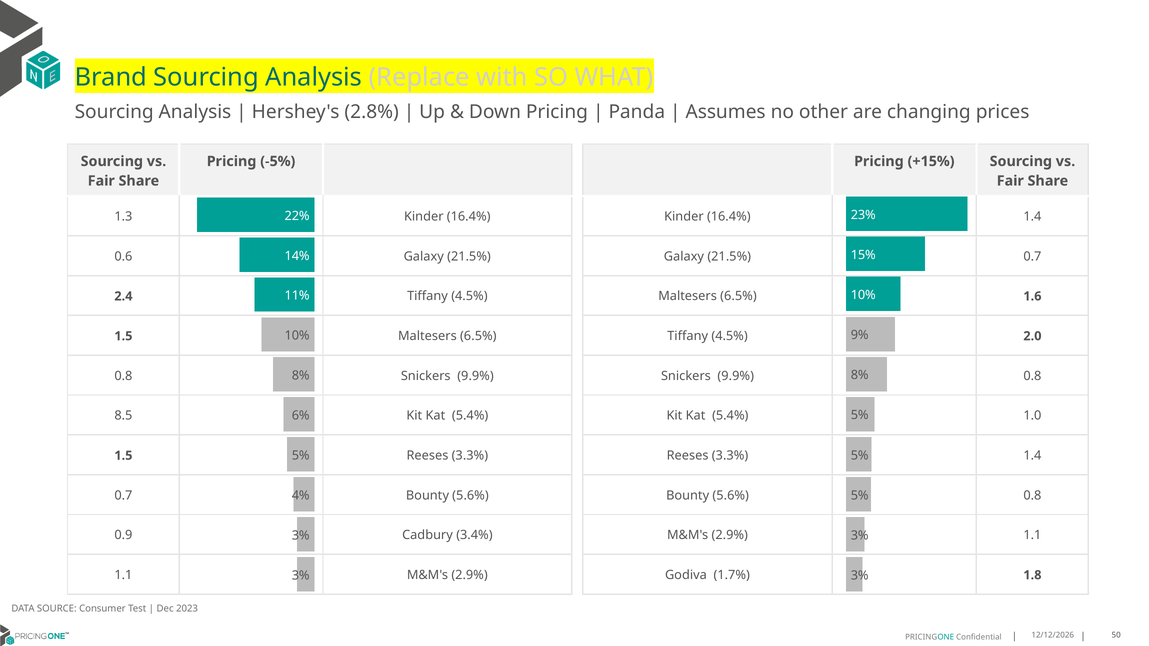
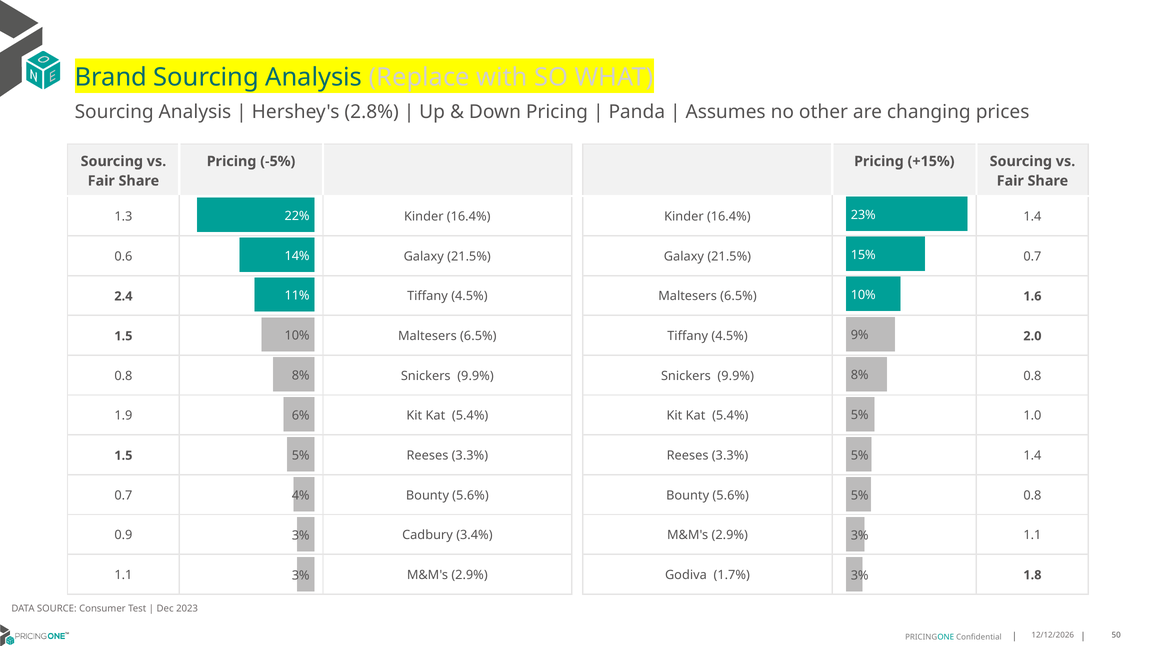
8.5: 8.5 -> 1.9
